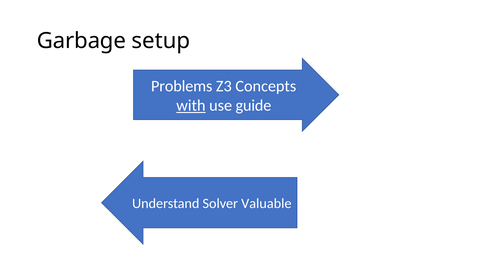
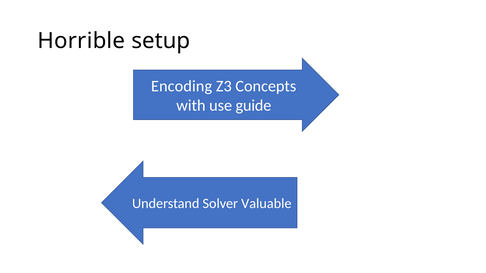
Garbage: Garbage -> Horrible
Problems: Problems -> Encoding
with underline: present -> none
